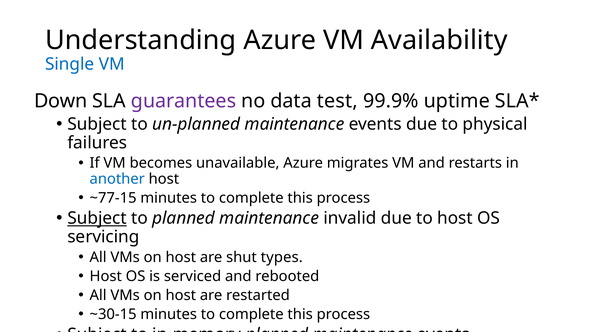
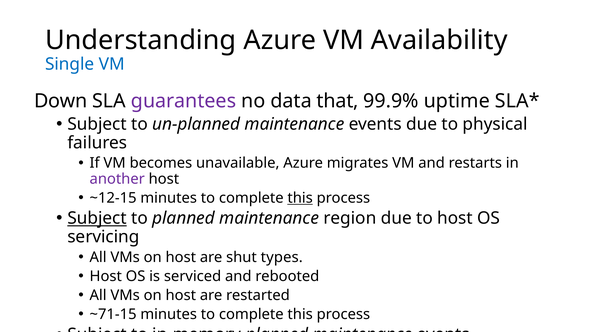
test: test -> that
another colour: blue -> purple
~77-15: ~77-15 -> ~12-15
this at (300, 198) underline: none -> present
invalid: invalid -> region
~30-15: ~30-15 -> ~71-15
